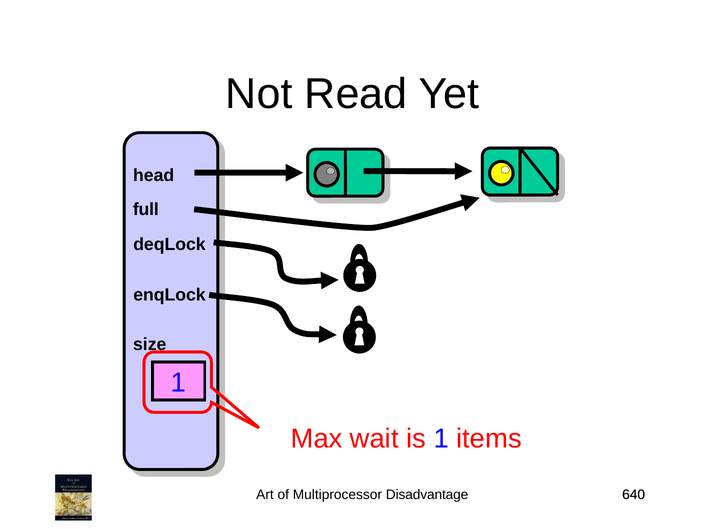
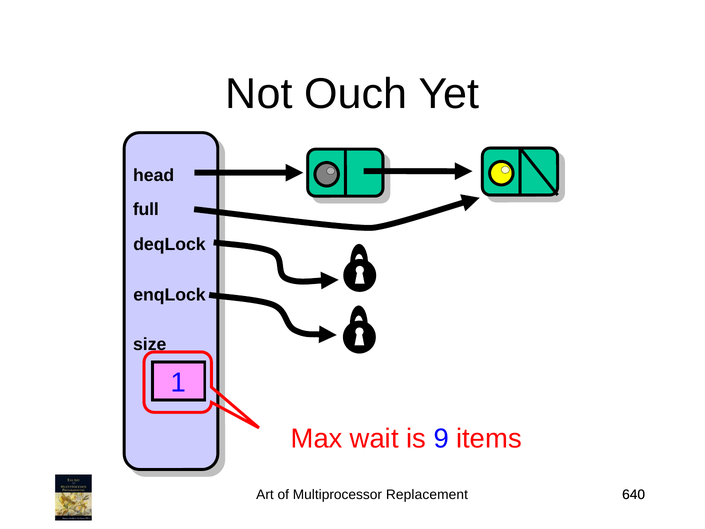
Read: Read -> Ouch
is 1: 1 -> 9
Disadvantage: Disadvantage -> Replacement
